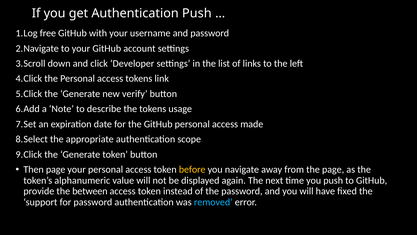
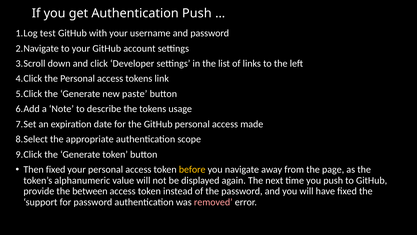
free: free -> test
verify: verify -> paste
Then page: page -> fixed
removed colour: light blue -> pink
